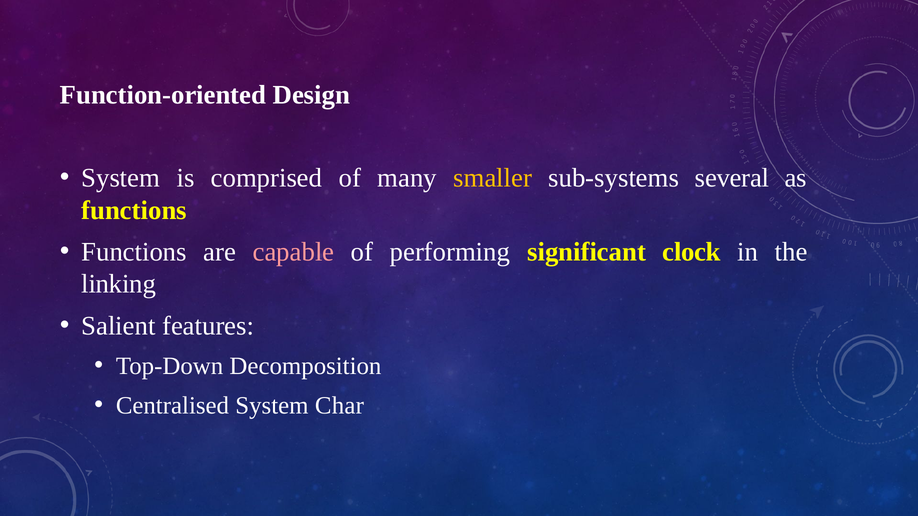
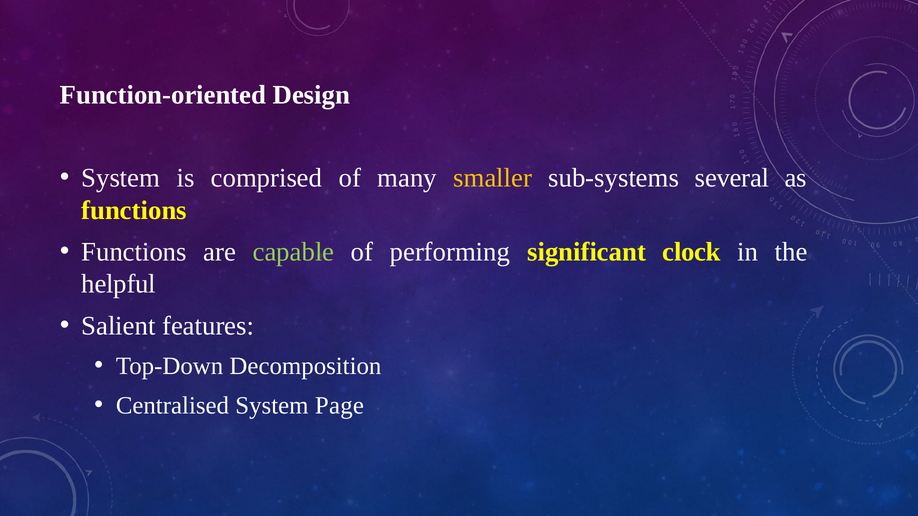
capable colour: pink -> light green
linking: linking -> helpful
Char: Char -> Page
